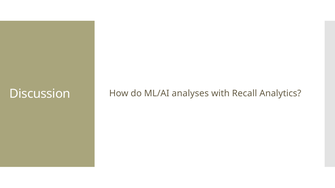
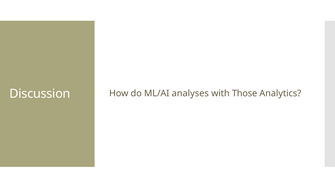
Recall: Recall -> Those
